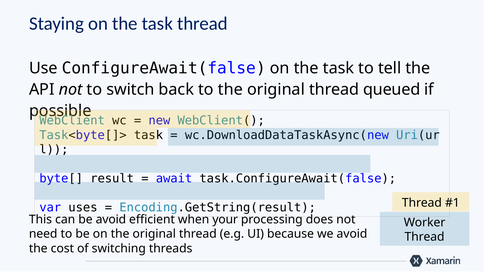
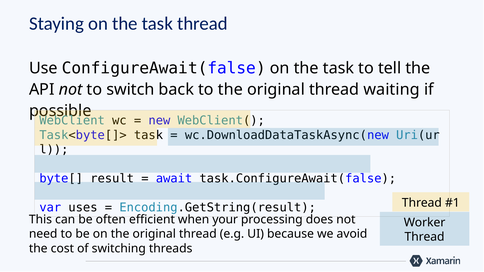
queued: queued -> waiting
be avoid: avoid -> often
